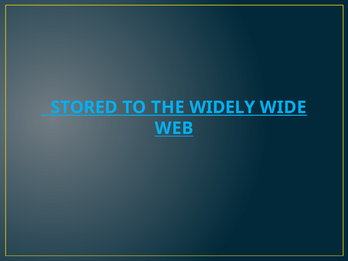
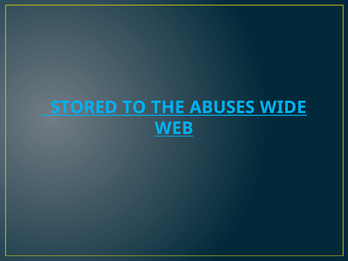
WIDELY: WIDELY -> ABUSES
